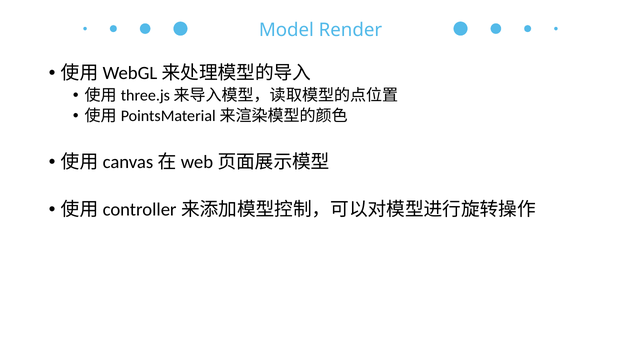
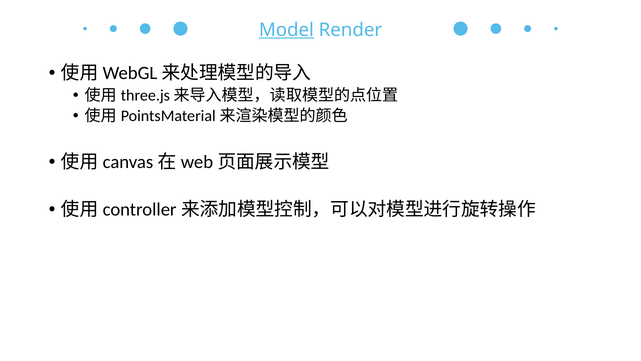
Model underline: none -> present
